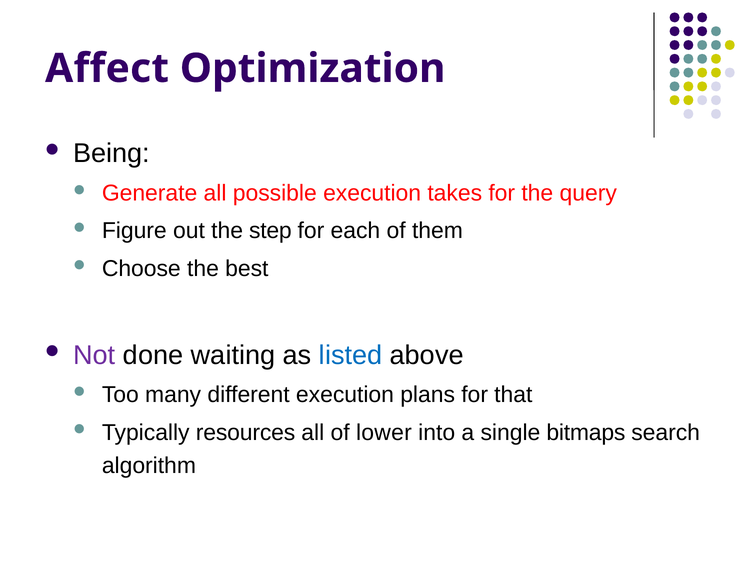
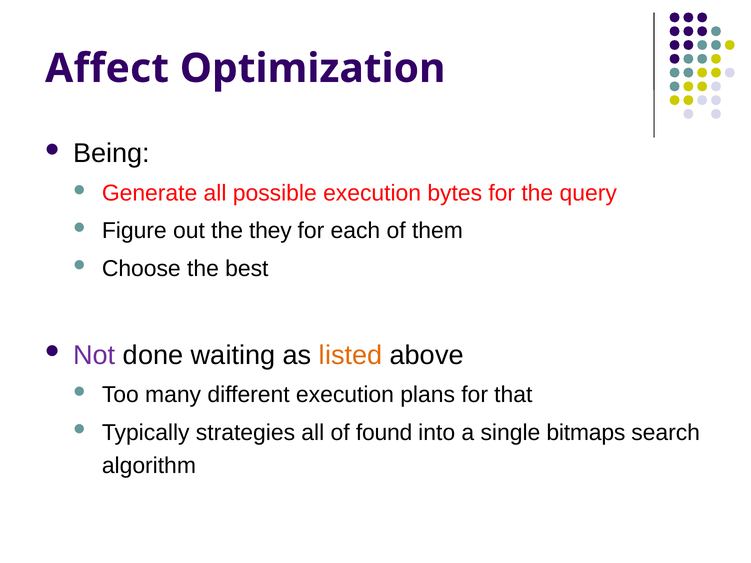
takes: takes -> bytes
step: step -> they
listed colour: blue -> orange
resources: resources -> strategies
lower: lower -> found
